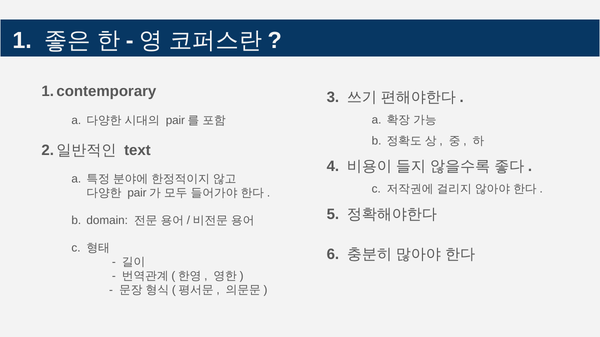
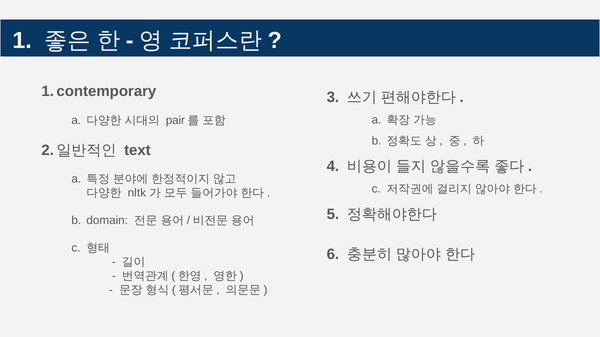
pair at (137, 193): pair -> nltk
